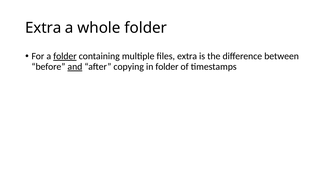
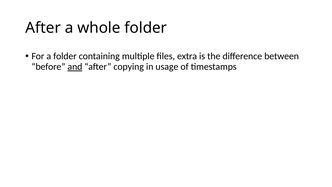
Extra at (43, 28): Extra -> After
folder at (65, 56) underline: present -> none
in folder: folder -> usage
